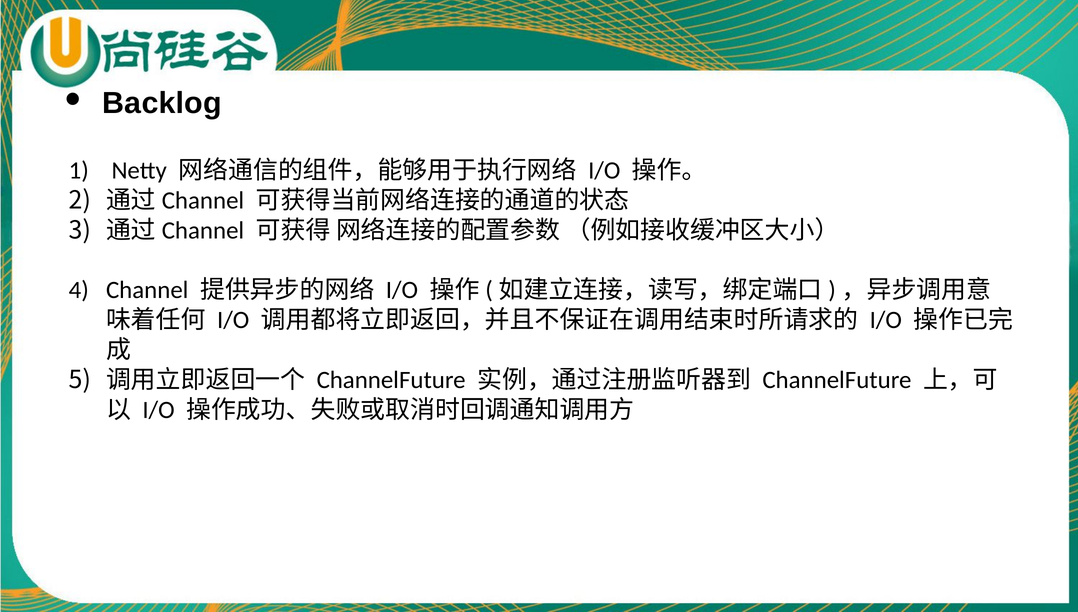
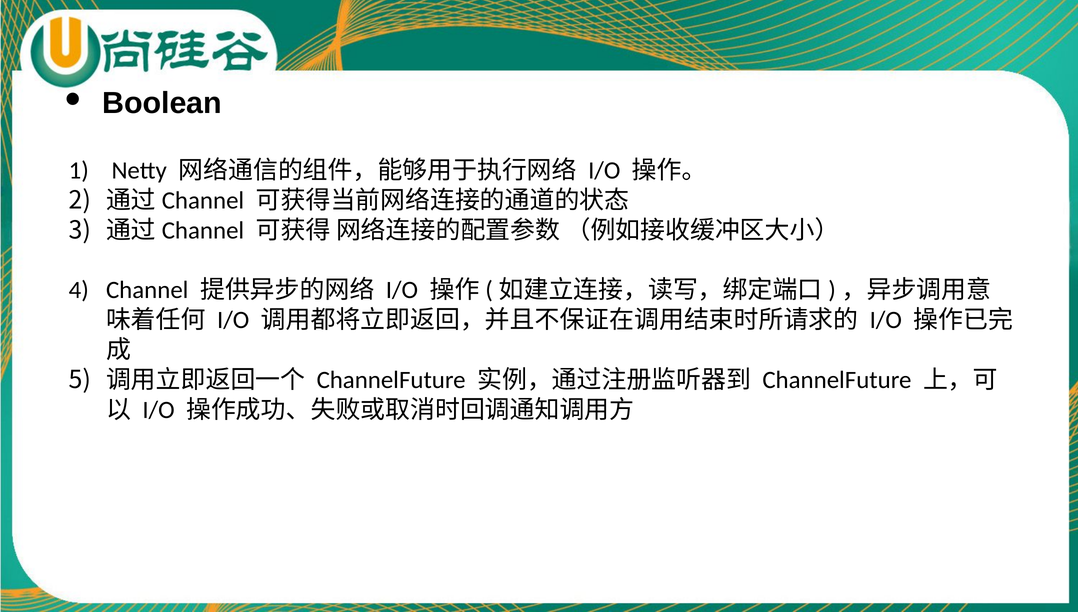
Backlog: Backlog -> Boolean
